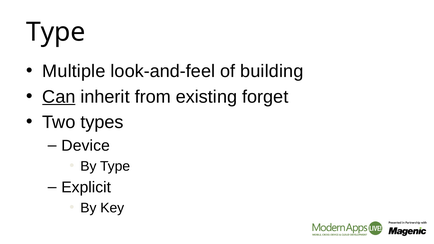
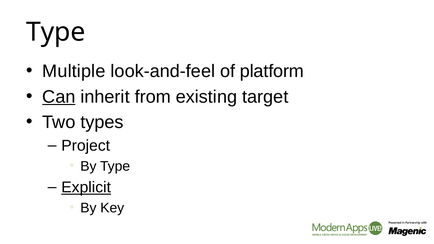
building: building -> platform
forget: forget -> target
Device: Device -> Project
Explicit underline: none -> present
